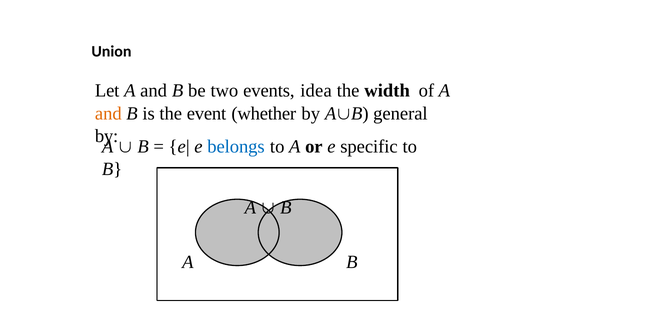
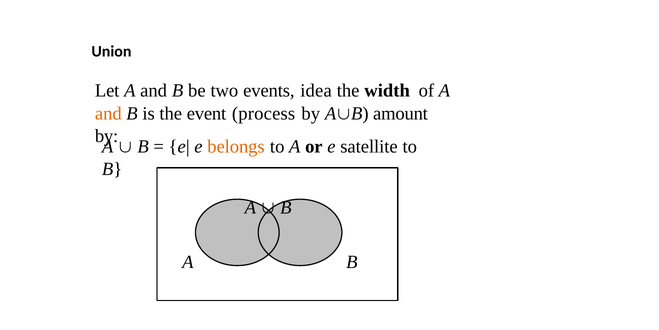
whether: whether -> process
general: general -> amount
belongs colour: blue -> orange
specific: specific -> satellite
